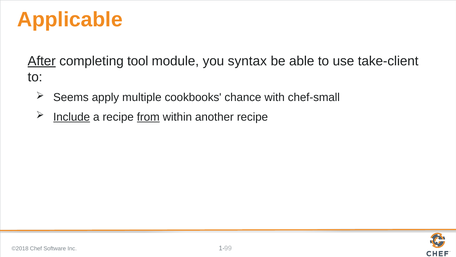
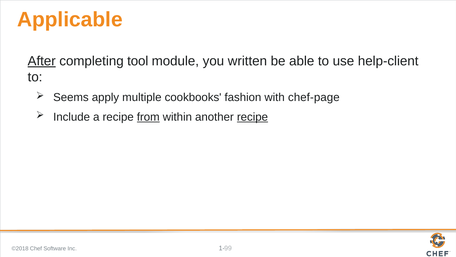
syntax: syntax -> written
take-client: take-client -> help-client
chance: chance -> fashion
chef-small: chef-small -> chef-page
Include underline: present -> none
recipe at (252, 117) underline: none -> present
